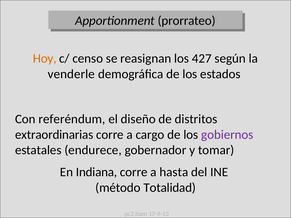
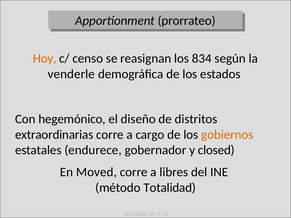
427: 427 -> 834
referéndum: referéndum -> hegemónico
gobiernos colour: purple -> orange
tomar: tomar -> closed
Indiana: Indiana -> Moved
hasta: hasta -> libres
